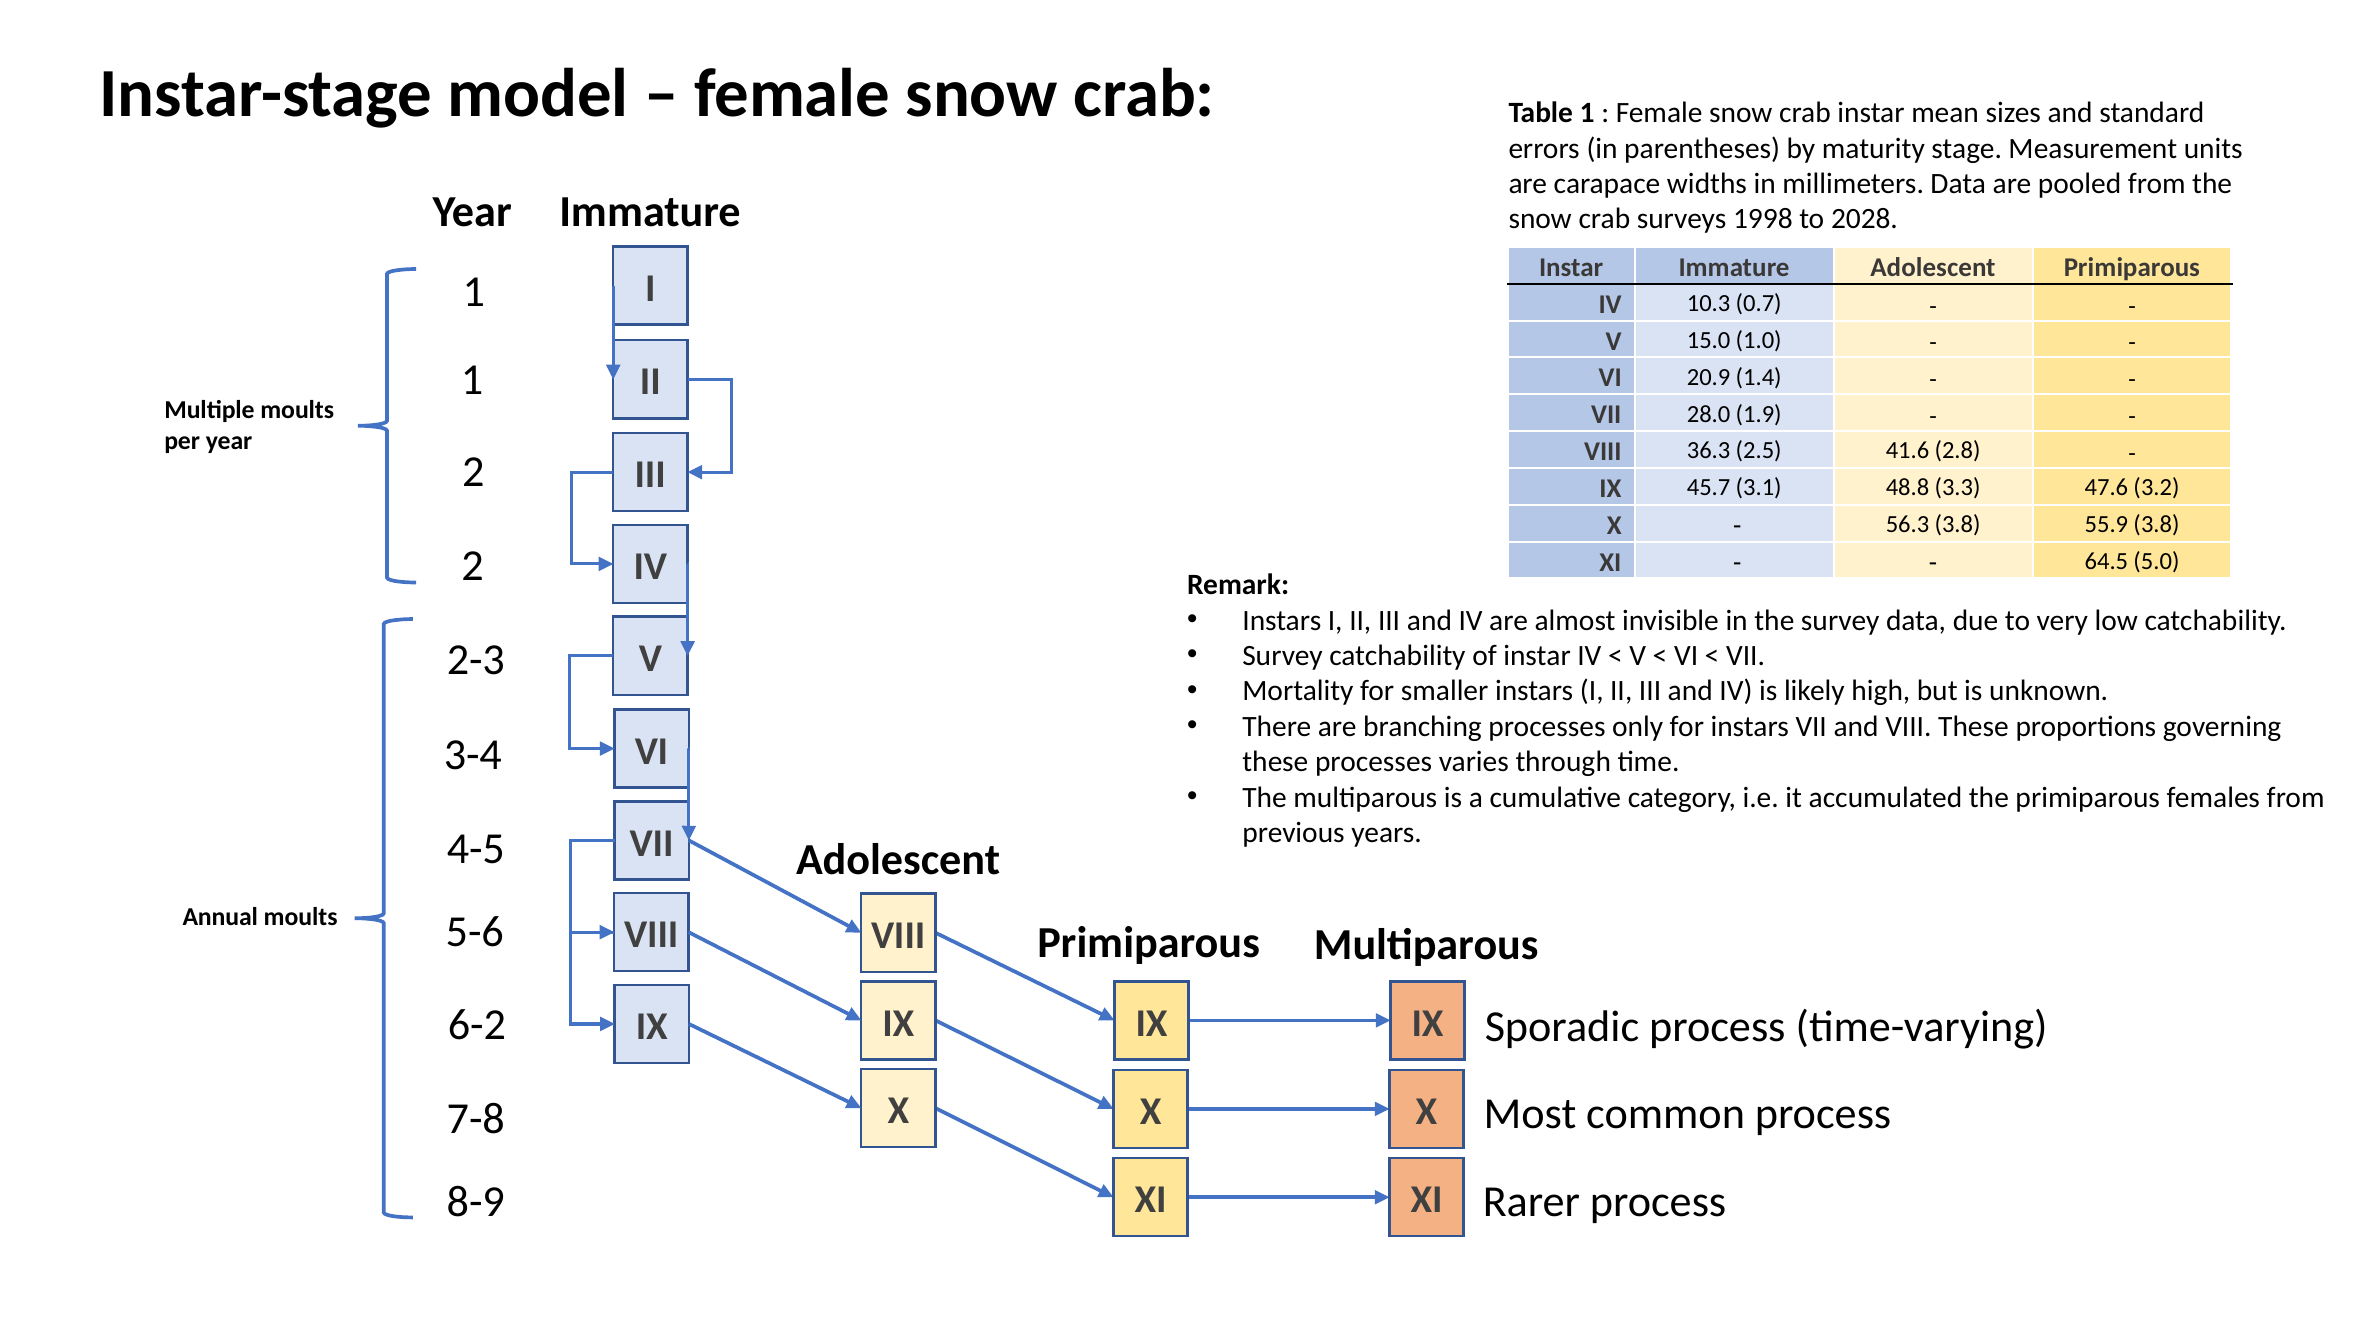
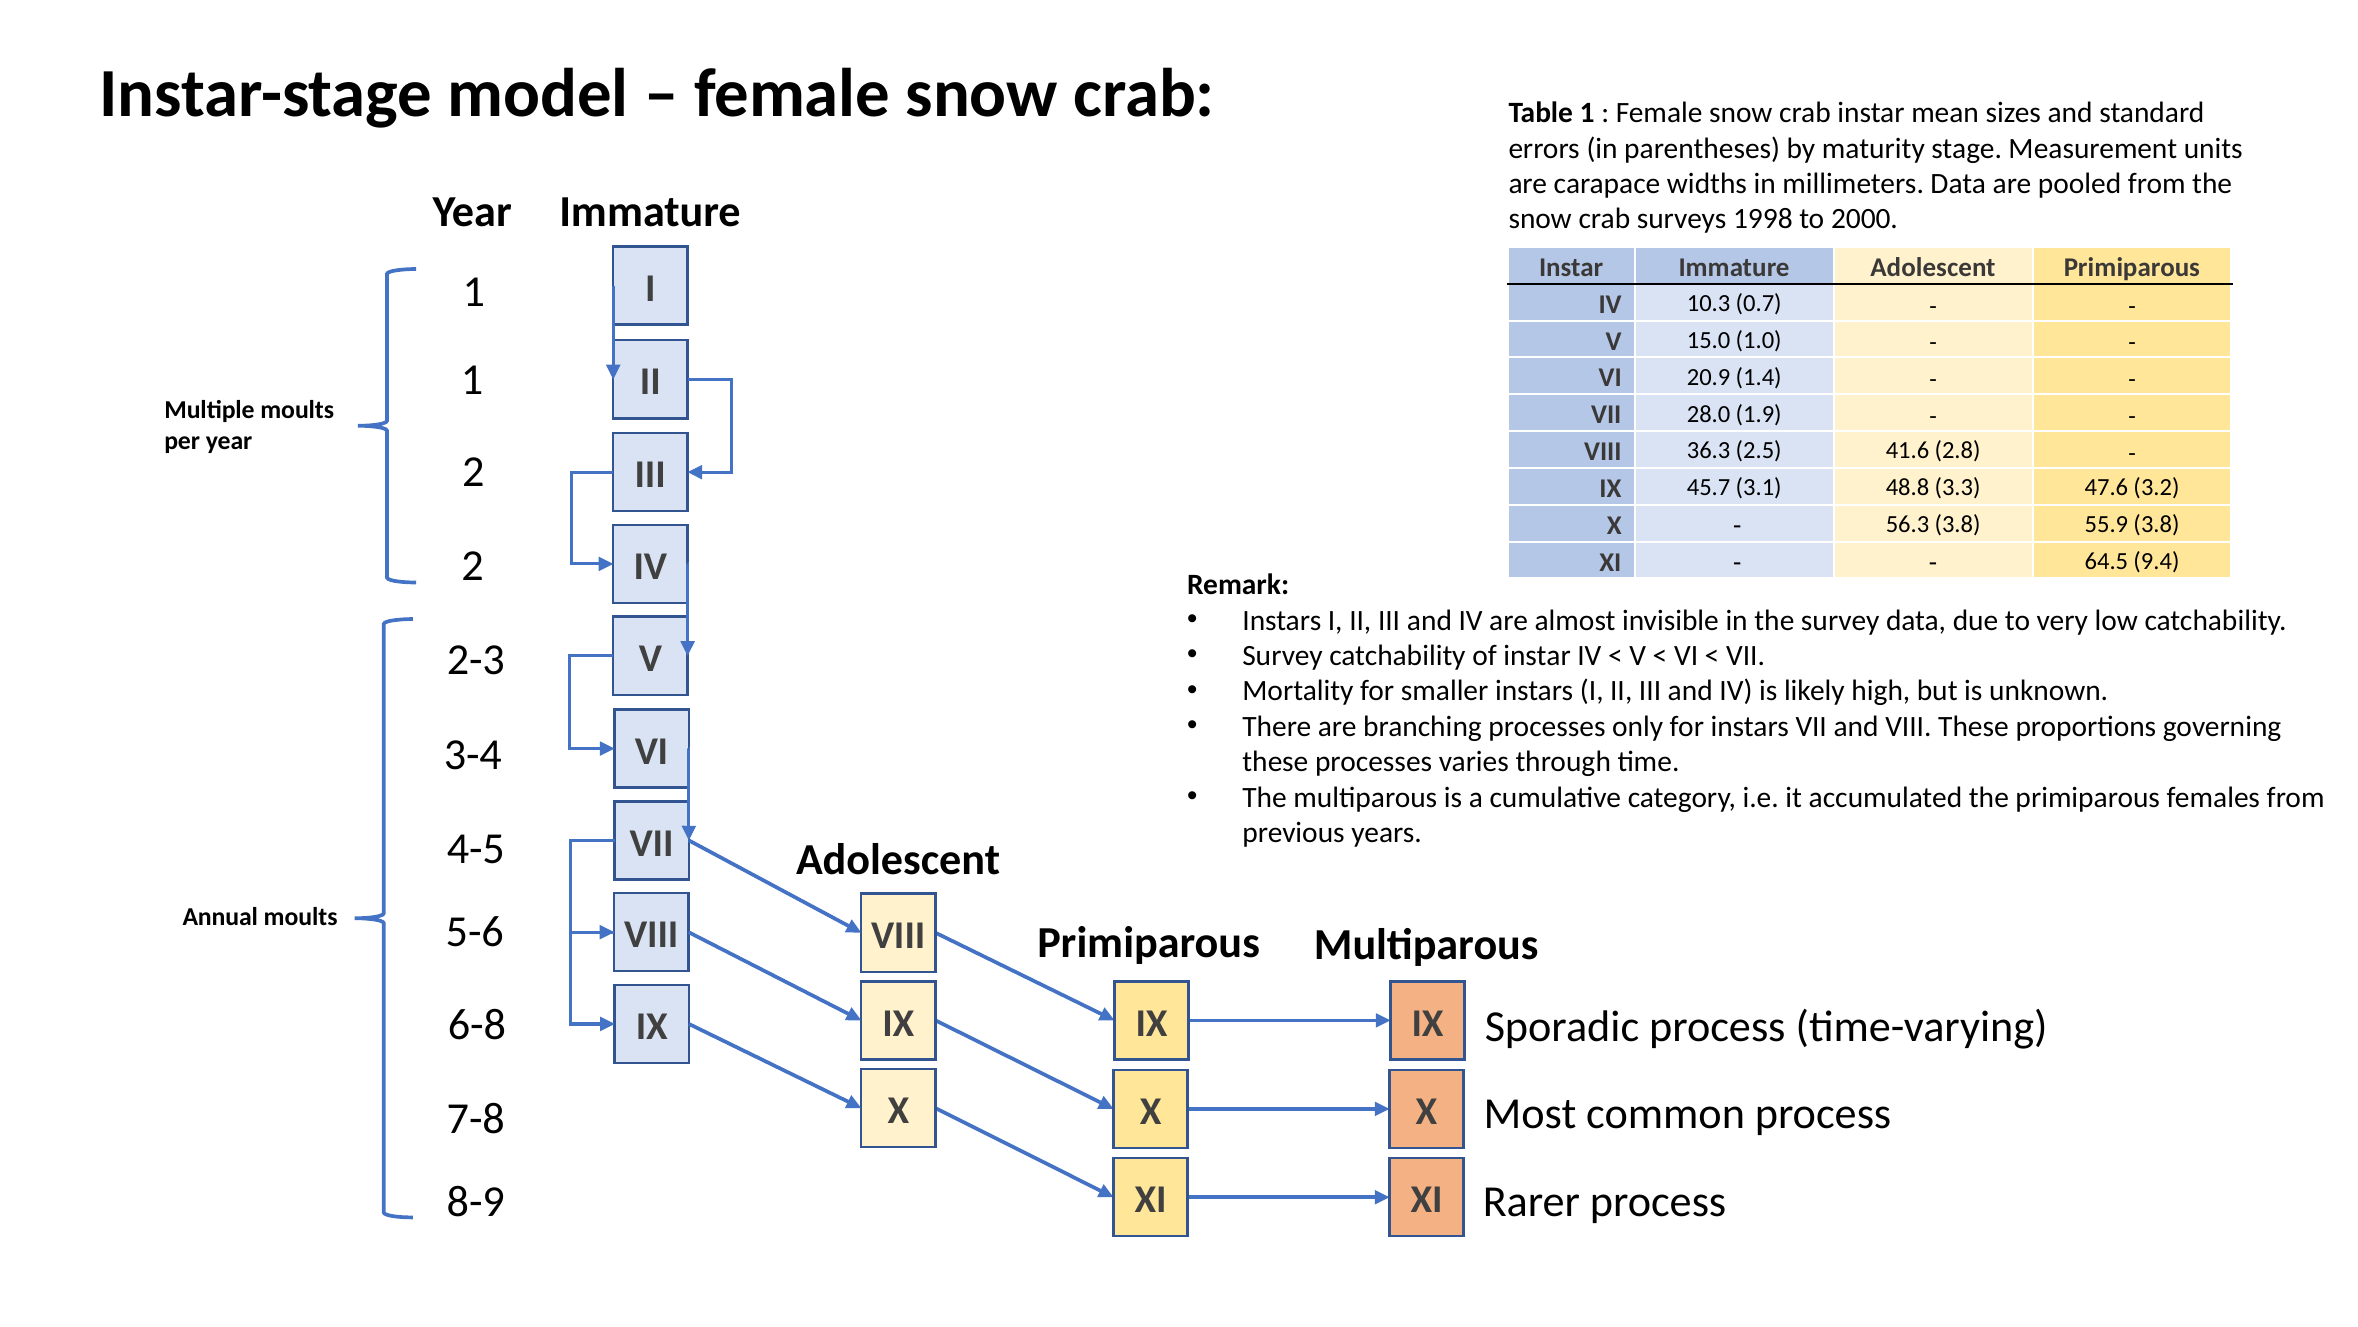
2028: 2028 -> 2000
5.0: 5.0 -> 9.4
6-2: 6-2 -> 6-8
